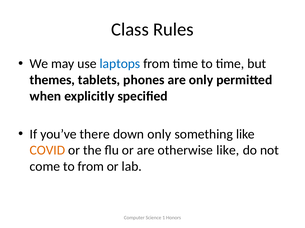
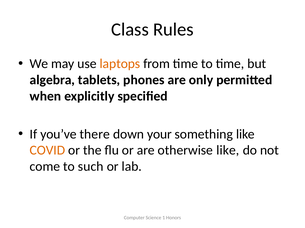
laptops colour: blue -> orange
themes: themes -> algebra
down only: only -> your
to from: from -> such
